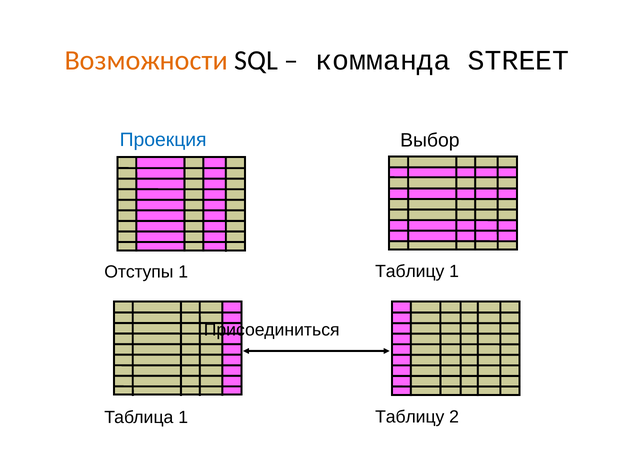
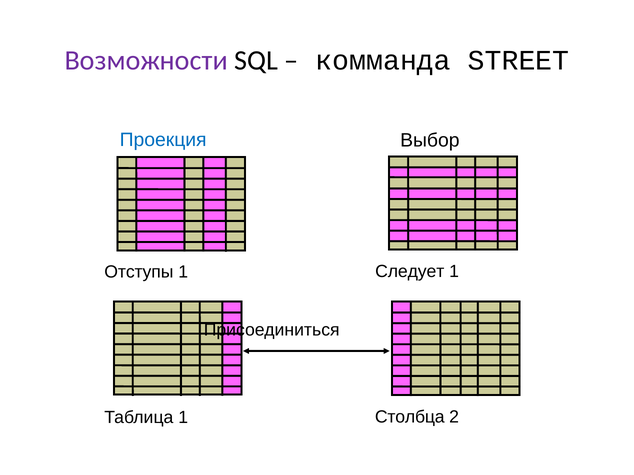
Возможности colour: orange -> purple
Таблицу at (410, 272): Таблицу -> Следует
1 Таблицу: Таблицу -> Столбца
